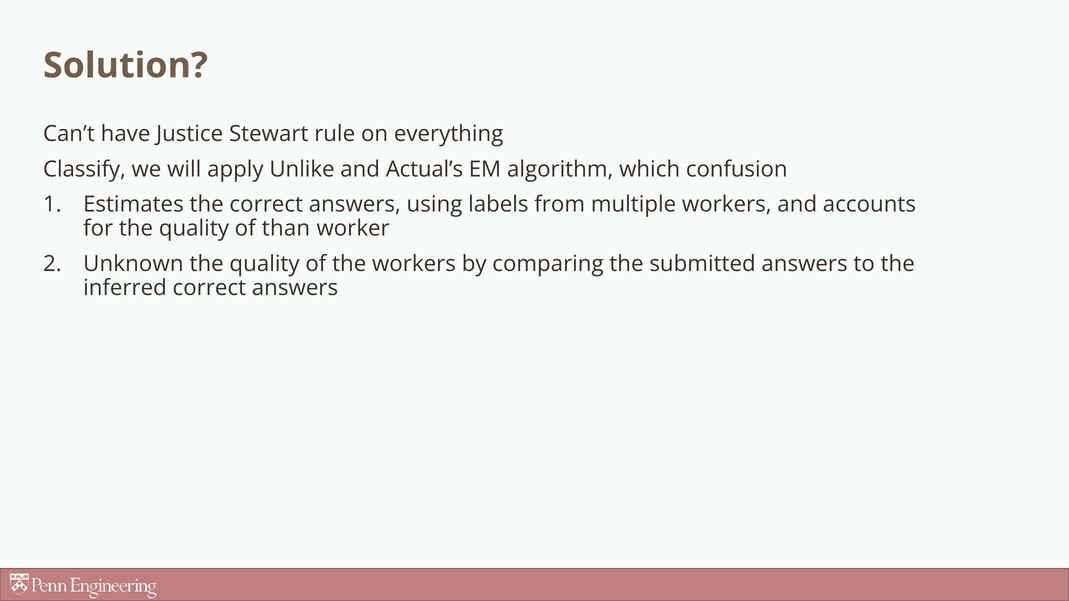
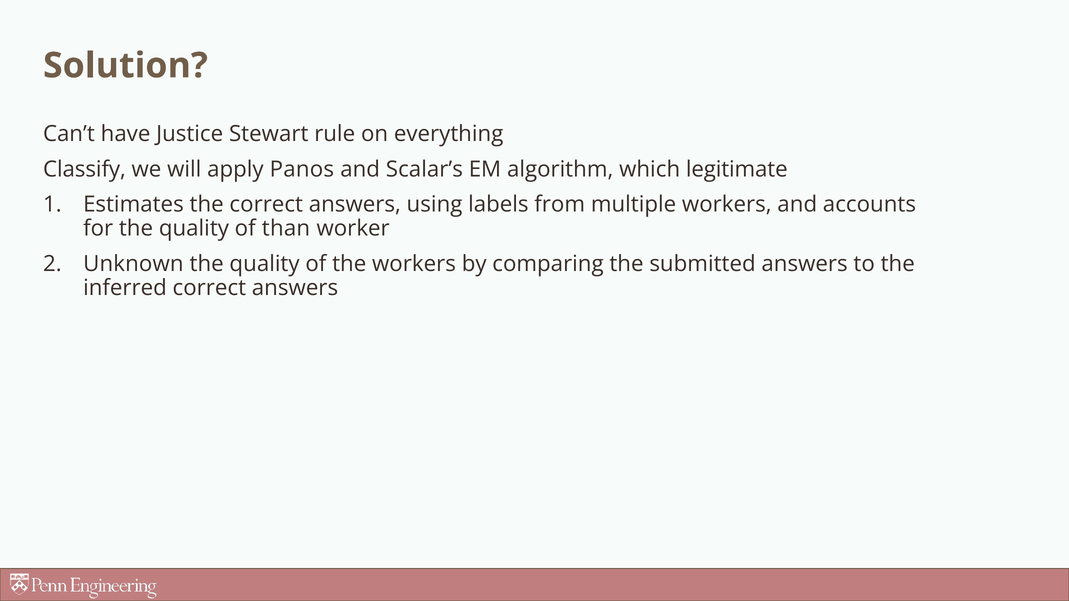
Unlike: Unlike -> Panos
Actual’s: Actual’s -> Scalar’s
confusion: confusion -> legitimate
